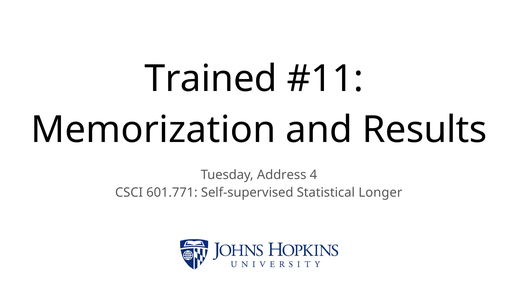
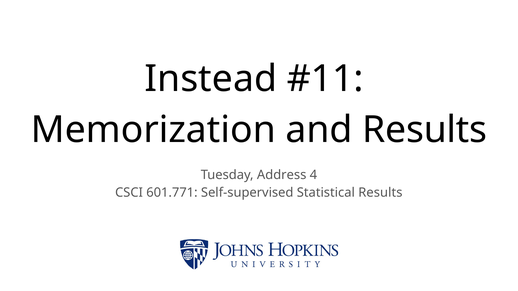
Trained: Trained -> Instead
Statistical Longer: Longer -> Results
